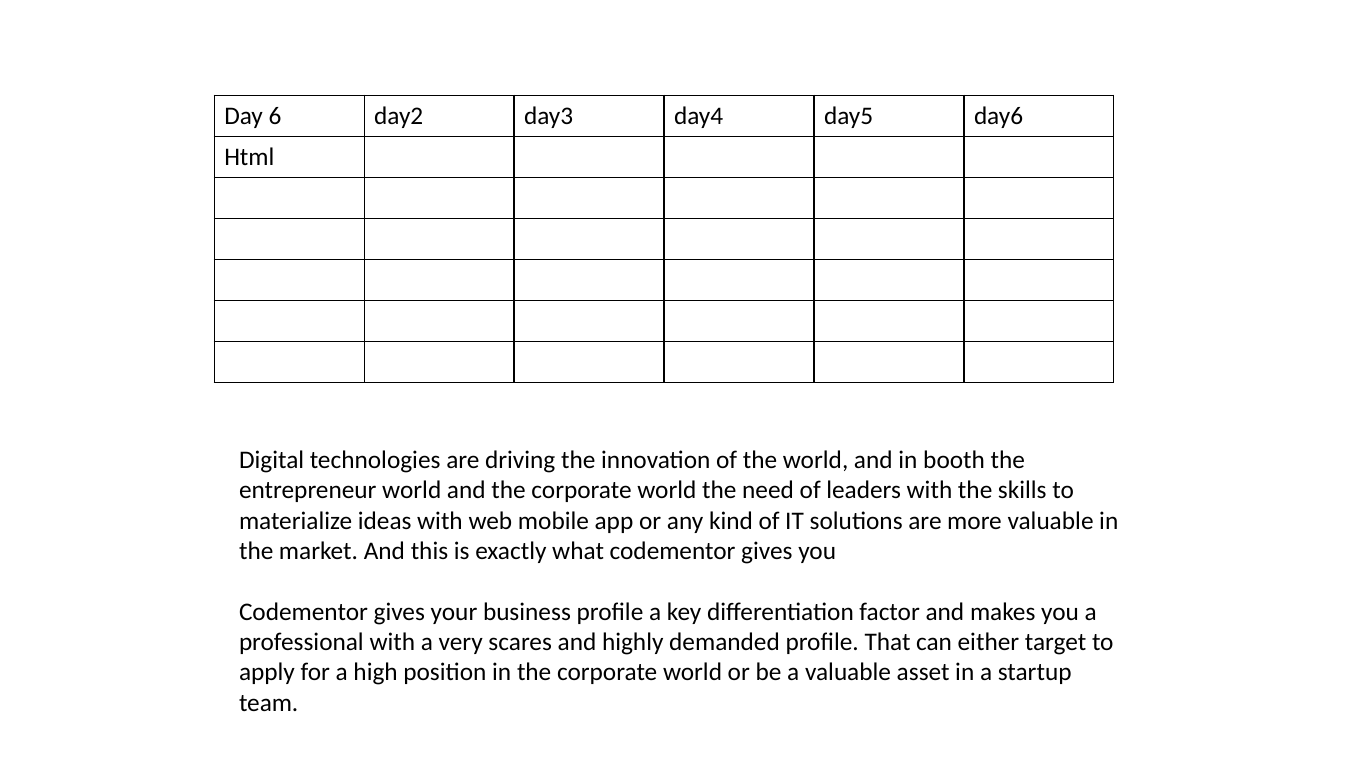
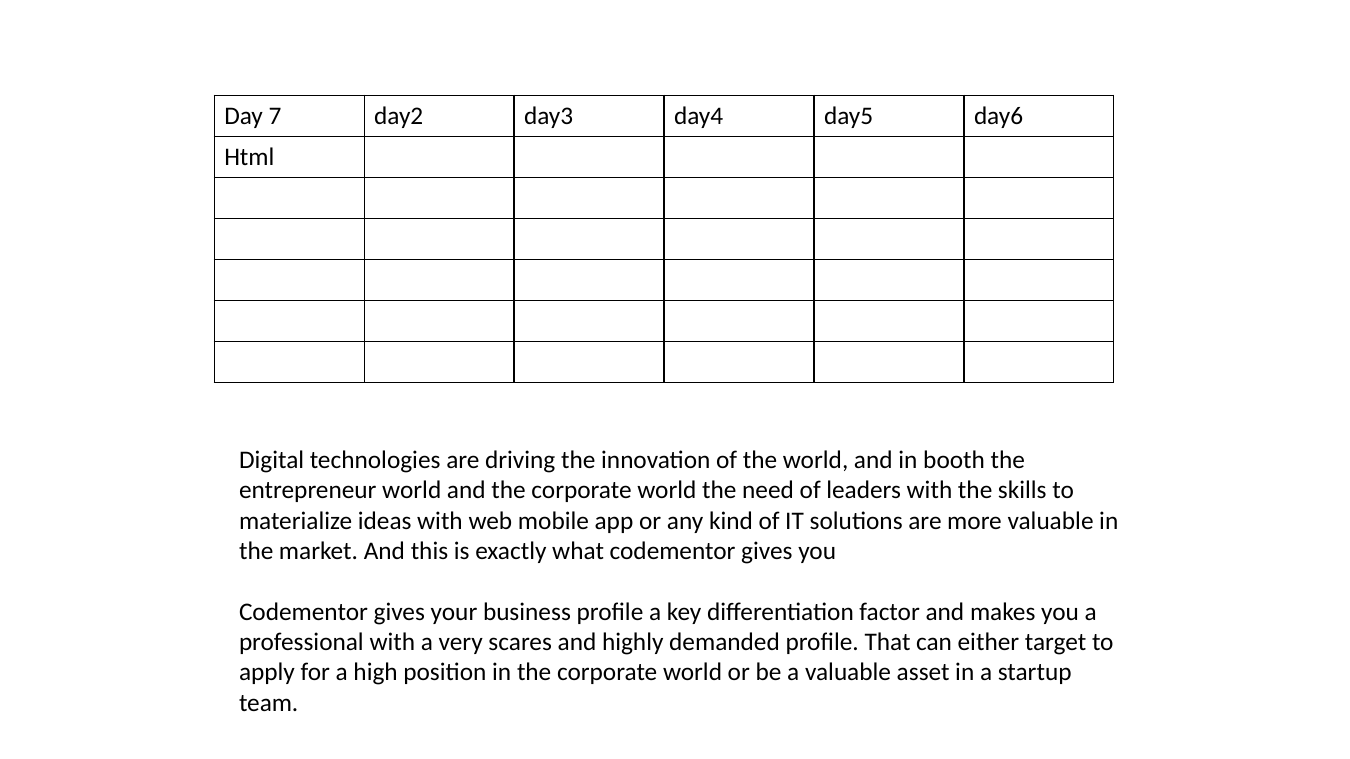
6: 6 -> 7
